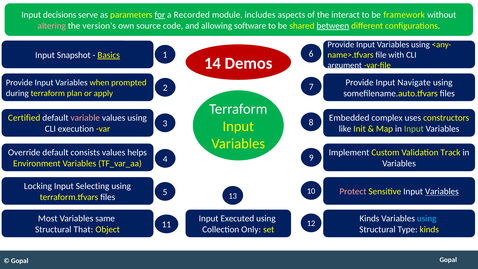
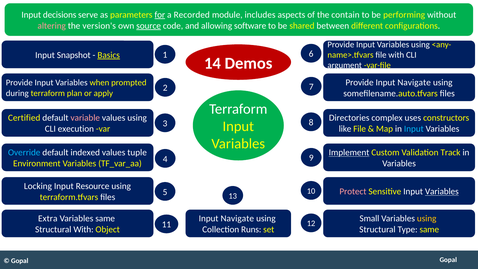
interact: interact -> contain
framework: framework -> performing
source underline: none -> present
between underline: present -> none
Embedded: Embedded -> Directories
like Init: Init -> File
Input at (414, 129) colour: light green -> light blue
Override colour: white -> light blue
consists: consists -> indexed
helps: helps -> tuple
Implement underline: none -> present
Selecting: Selecting -> Resource
Most: Most -> Extra
Executed at (237, 218): Executed -> Navigate
Kinds at (369, 218): Kinds -> Small
using at (427, 218) colour: light blue -> yellow
Structural That: That -> With
Only: Only -> Runs
Type kinds: kinds -> same
